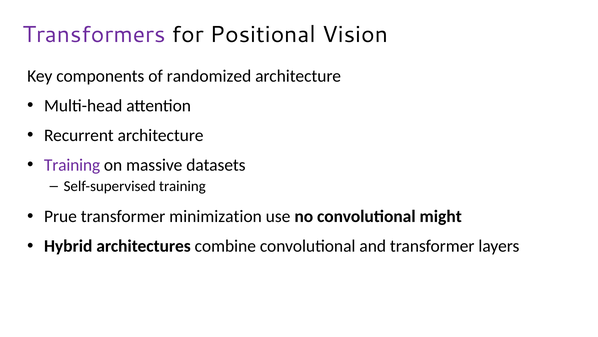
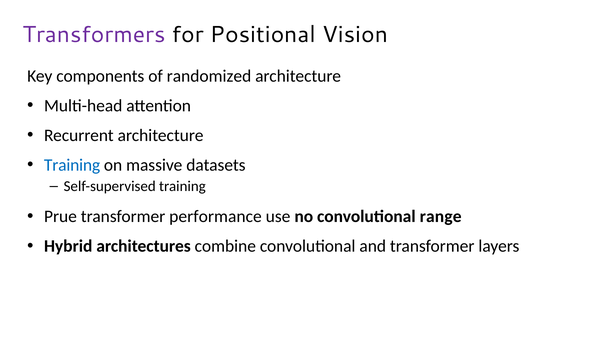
Training at (72, 165) colour: purple -> blue
minimization: minimization -> performance
might: might -> range
